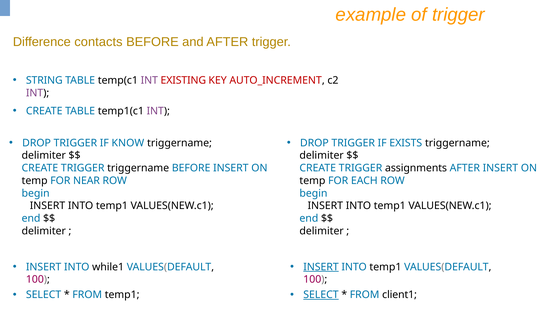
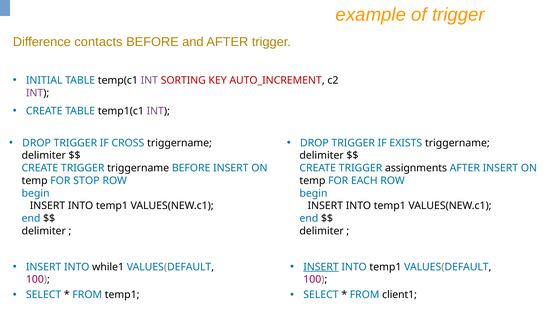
STRING: STRING -> INITIAL
EXISTING: EXISTING -> SORTING
KNOW: KNOW -> CROSS
NEAR: NEAR -> STOP
SELECT at (321, 295) underline: present -> none
